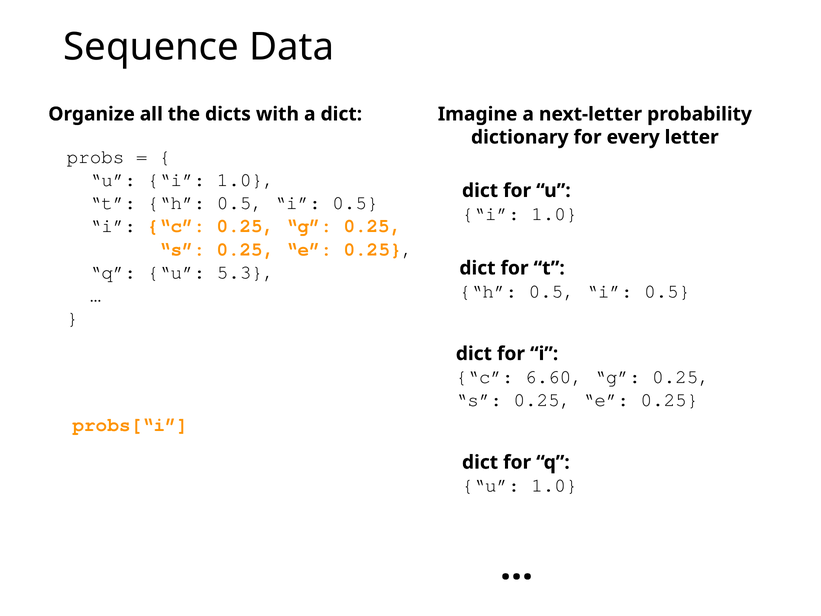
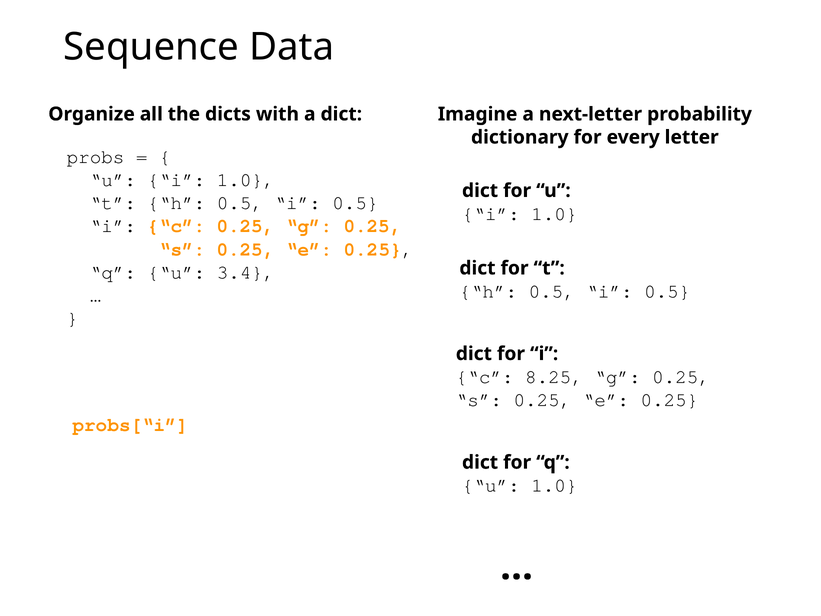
5.3: 5.3 -> 3.4
6.60: 6.60 -> 8.25
